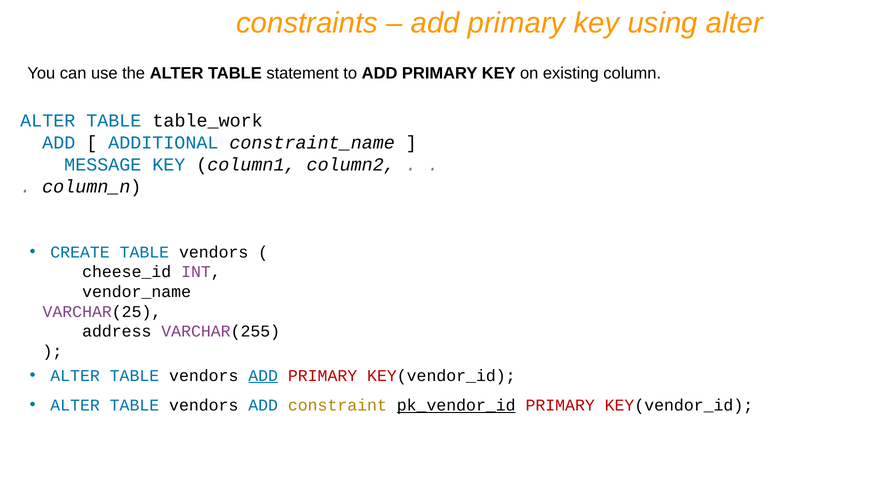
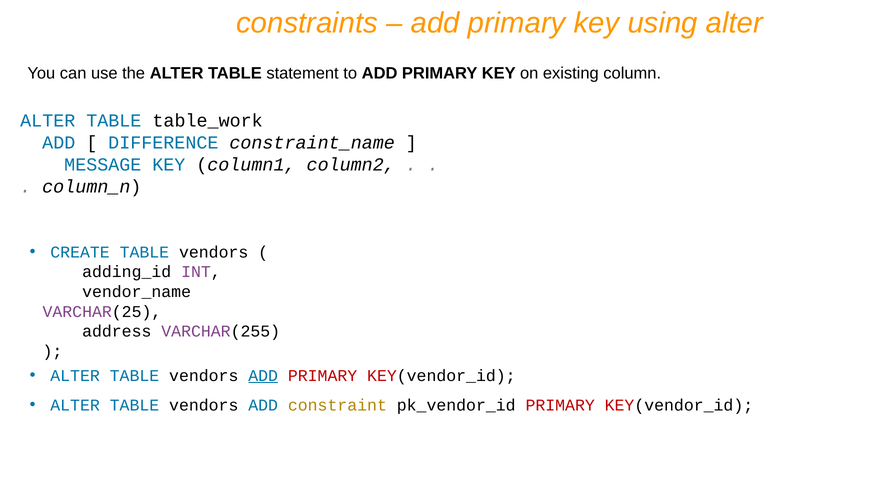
ADDITIONAL: ADDITIONAL -> DIFFERENCE
cheese_id: cheese_id -> adding_id
pk_vendor_id underline: present -> none
